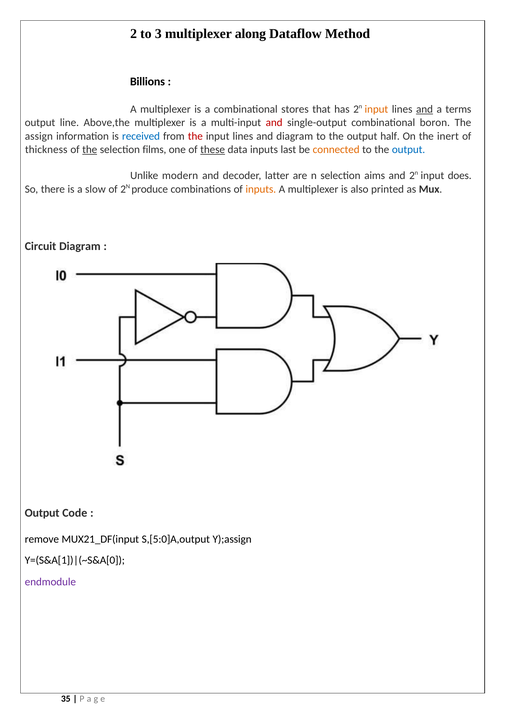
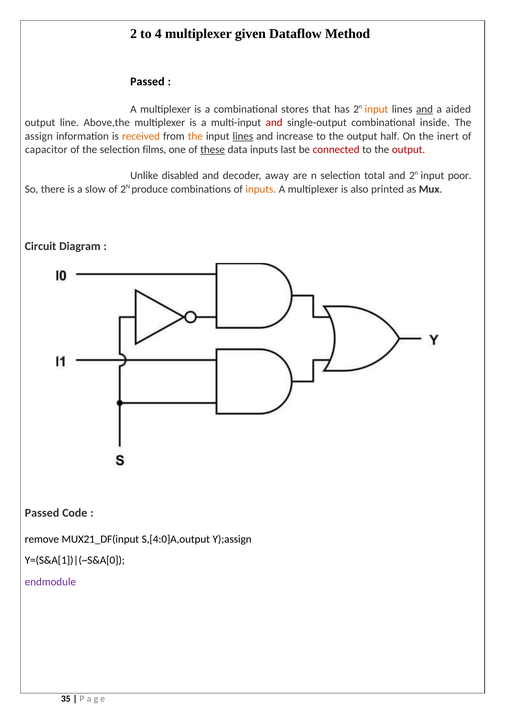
3: 3 -> 4
along: along -> given
Billions at (147, 82): Billions -> Passed
terms: terms -> aided
boron: boron -> inside
received colour: blue -> orange
the at (195, 136) colour: red -> orange
lines at (243, 136) underline: none -> present
and diagram: diagram -> increase
thickness: thickness -> capacitor
the at (90, 150) underline: present -> none
connected colour: orange -> red
output at (409, 150) colour: blue -> red
modern: modern -> disabled
latter: latter -> away
aims: aims -> total
does: does -> poor
Output at (42, 513): Output -> Passed
S,[5:0]A,output: S,[5:0]A,output -> S,[4:0]A,output
